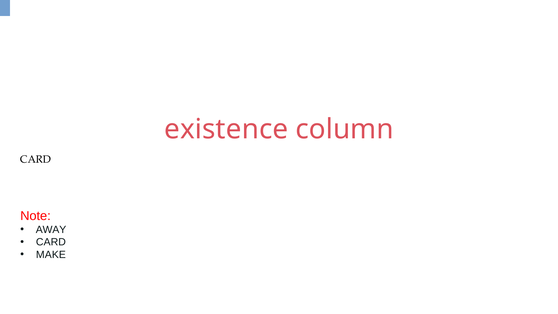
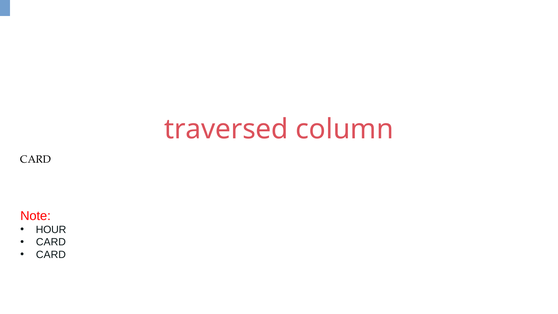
existence: existence -> traversed
AWAY: AWAY -> HOUR
MAKE at (51, 255): MAKE -> CARD
